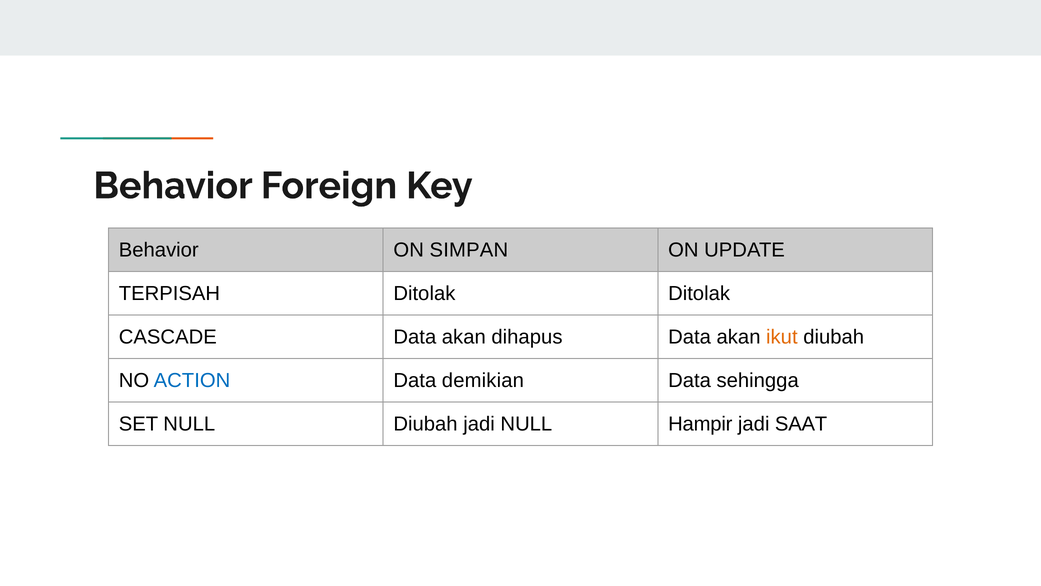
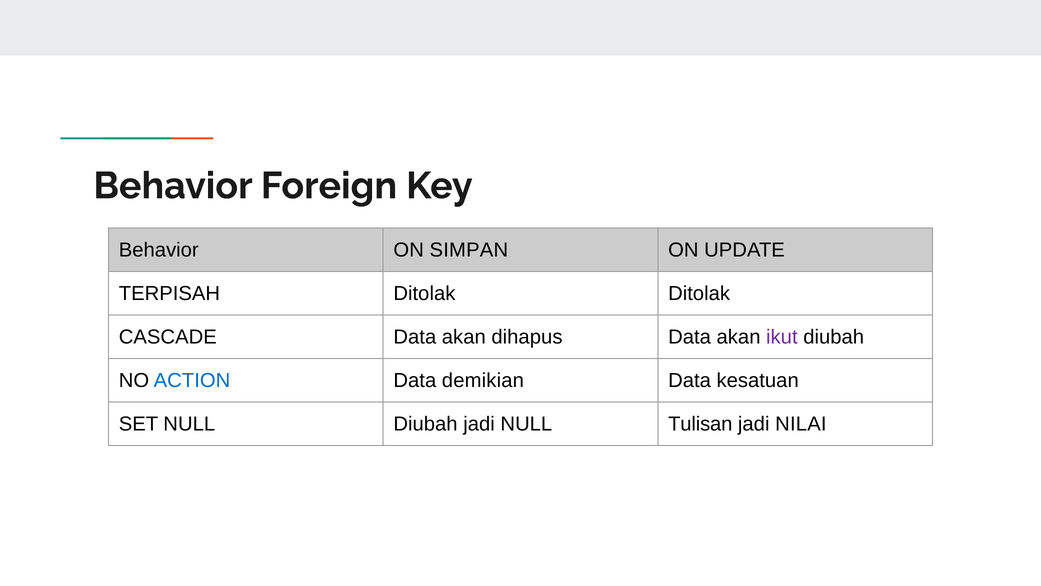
ikut colour: orange -> purple
sehingga: sehingga -> kesatuan
Hampir: Hampir -> Tulisan
SAAT: SAAT -> NILAI
